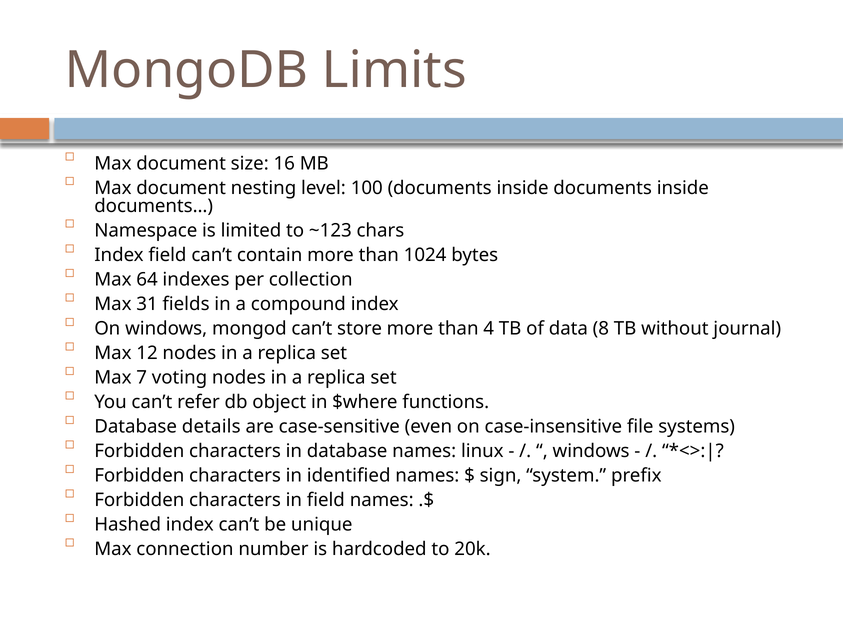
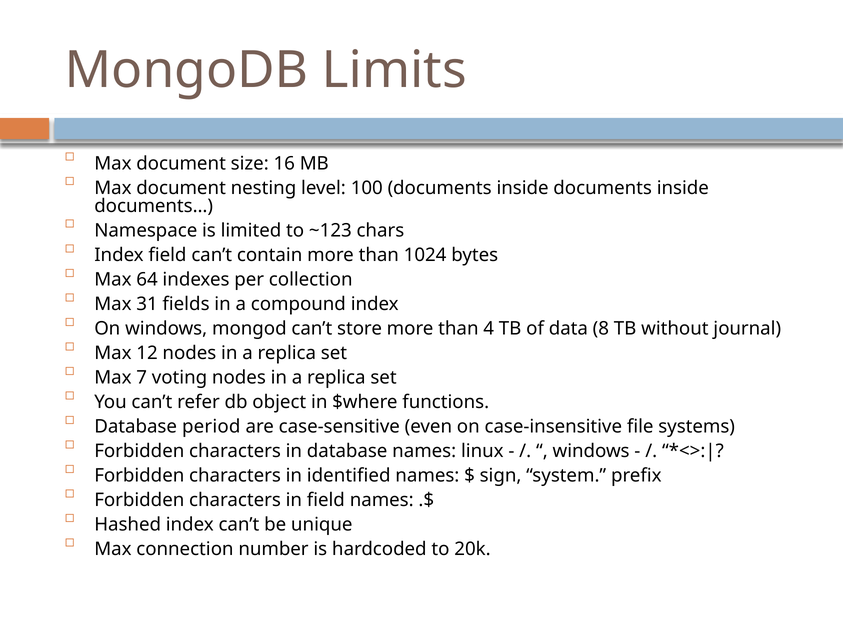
details: details -> period
